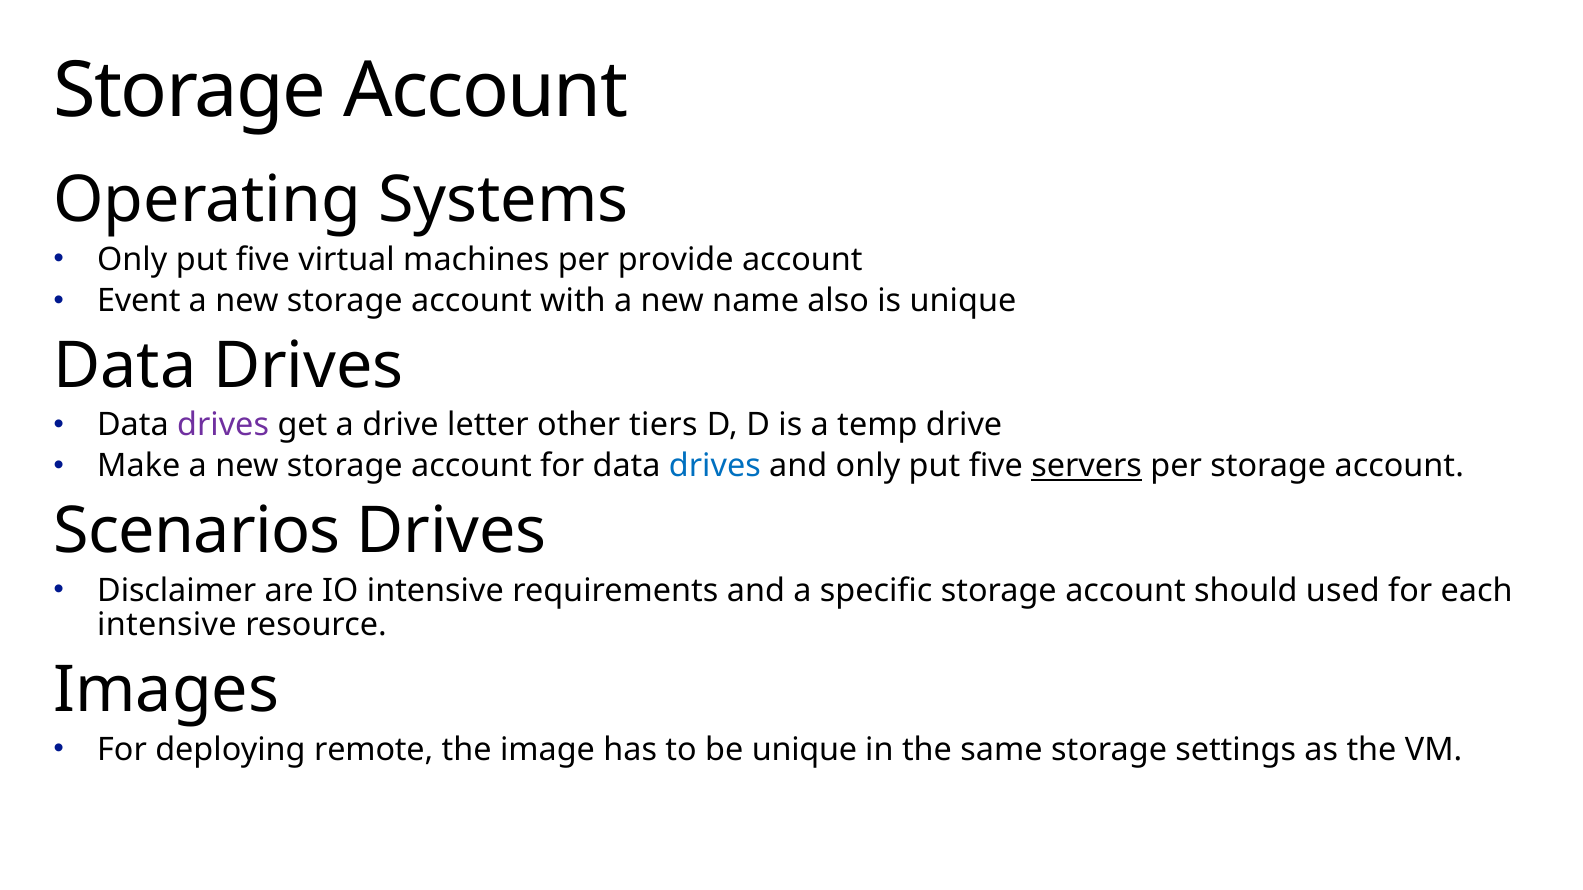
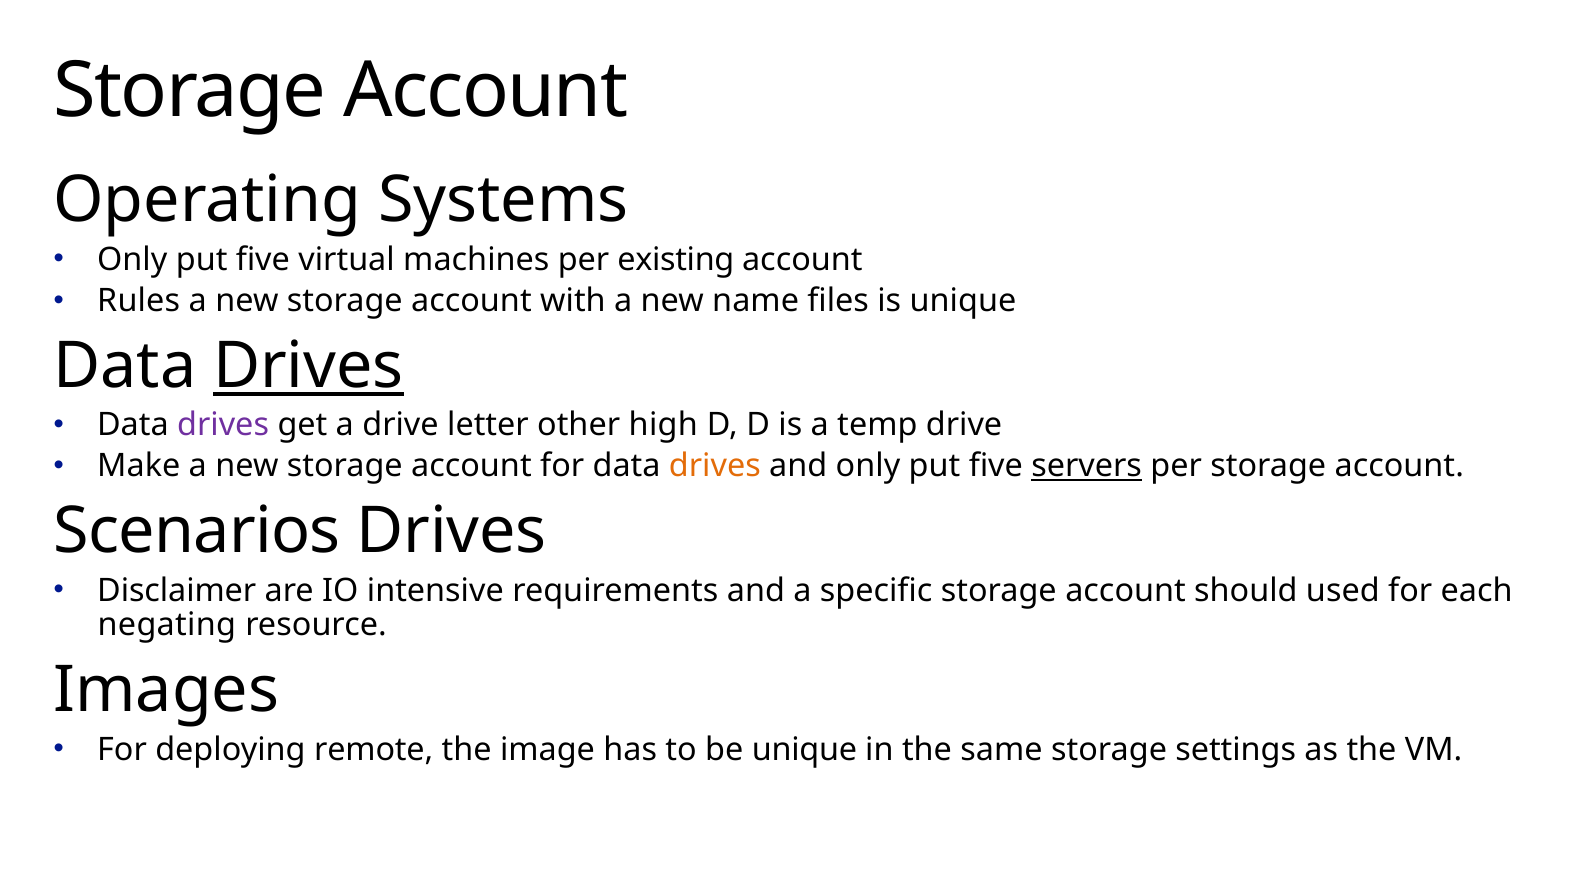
provide: provide -> existing
Event: Event -> Rules
also: also -> files
Drives at (308, 366) underline: none -> present
tiers: tiers -> high
drives at (715, 466) colour: blue -> orange
intensive at (167, 626): intensive -> negating
